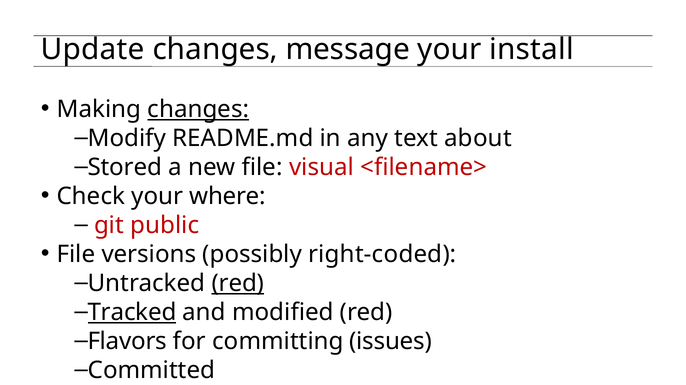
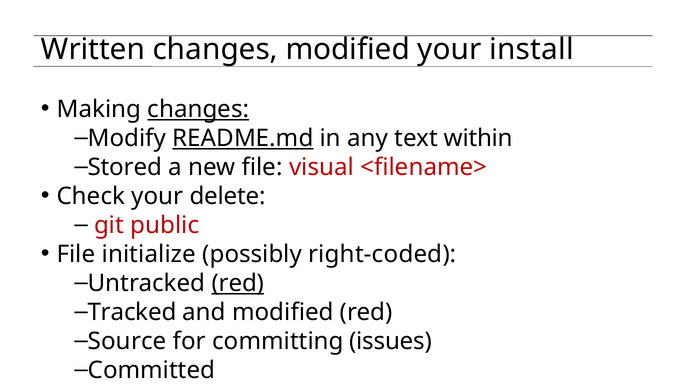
Update: Update -> Written
changes message: message -> modified
README.md underline: none -> present
about: about -> within
where: where -> delete
versions: versions -> initialize
Tracked underline: present -> none
Flavors: Flavors -> Source
